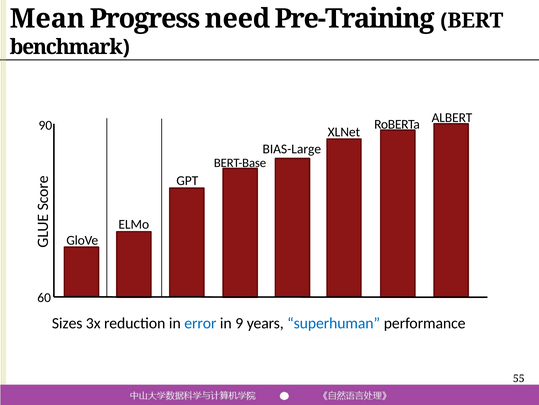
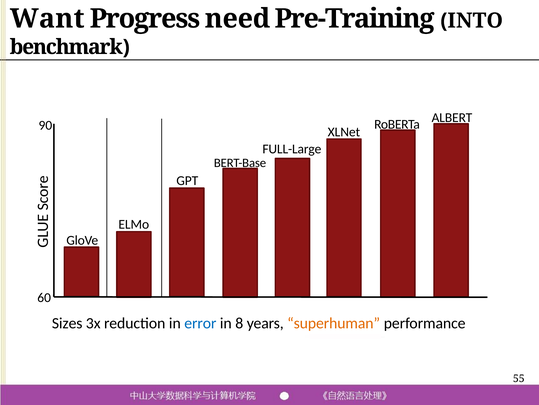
Mean: Mean -> Want
BERT: BERT -> INTO
BIAS-Large: BIAS-Large -> FULL-Large
9: 9 -> 8
superhuman colour: blue -> orange
